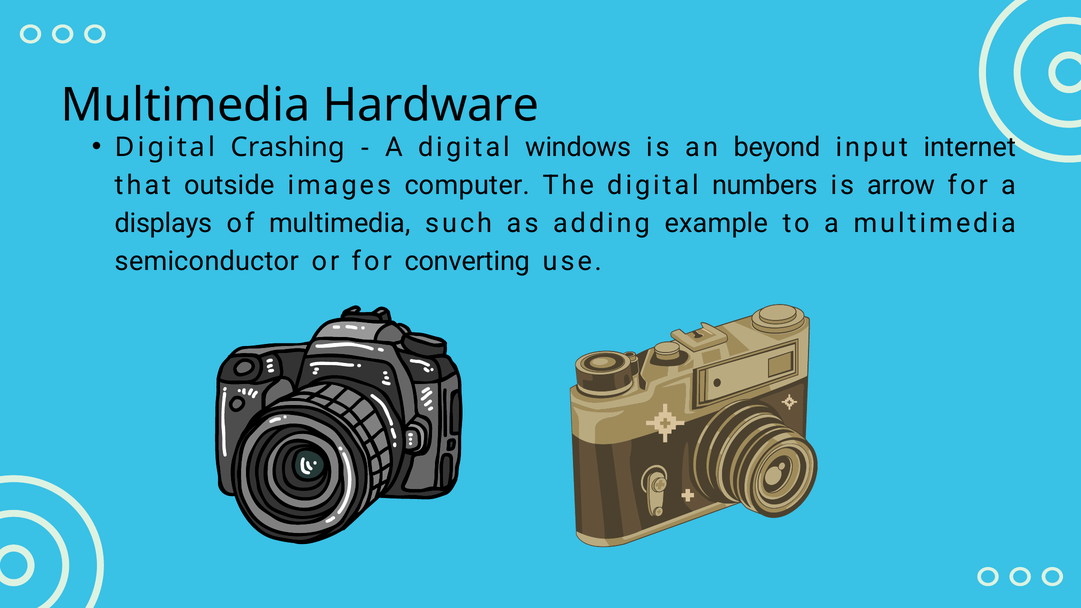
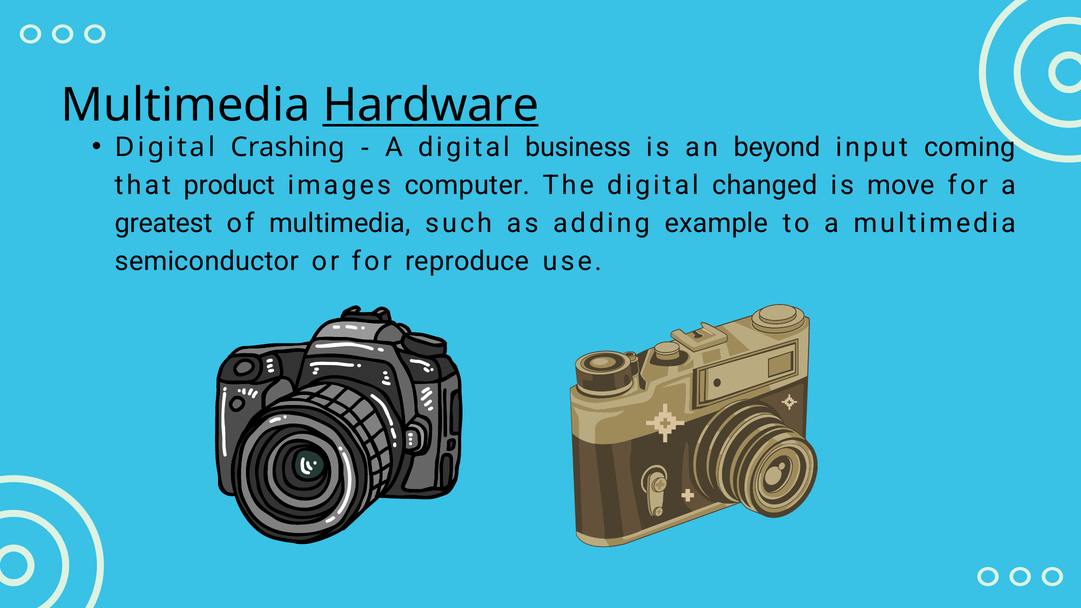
Hardware underline: none -> present
windows: windows -> business
internet: internet -> coming
outside: outside -> product
numbers: numbers -> changed
arrow: arrow -> move
displays: displays -> greatest
converting: converting -> reproduce
